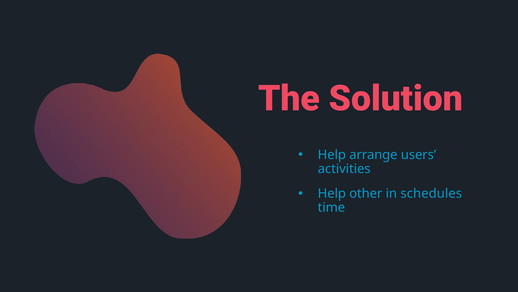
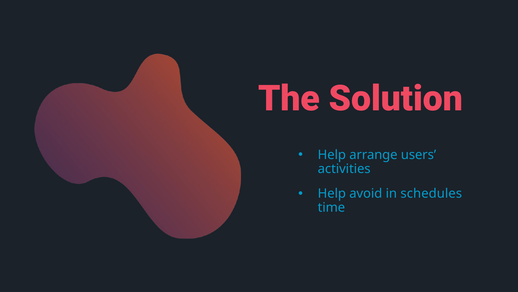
other: other -> avoid
